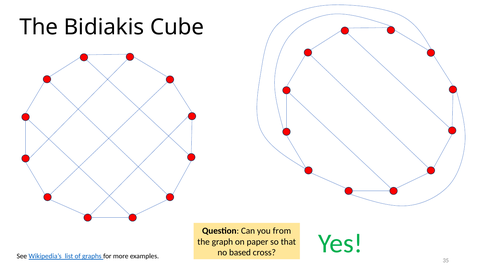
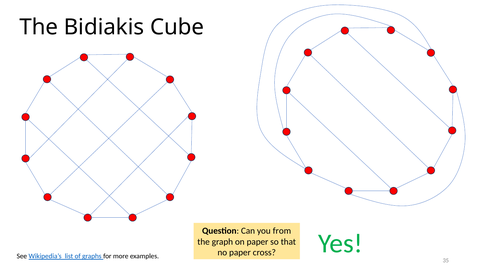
no based: based -> paper
